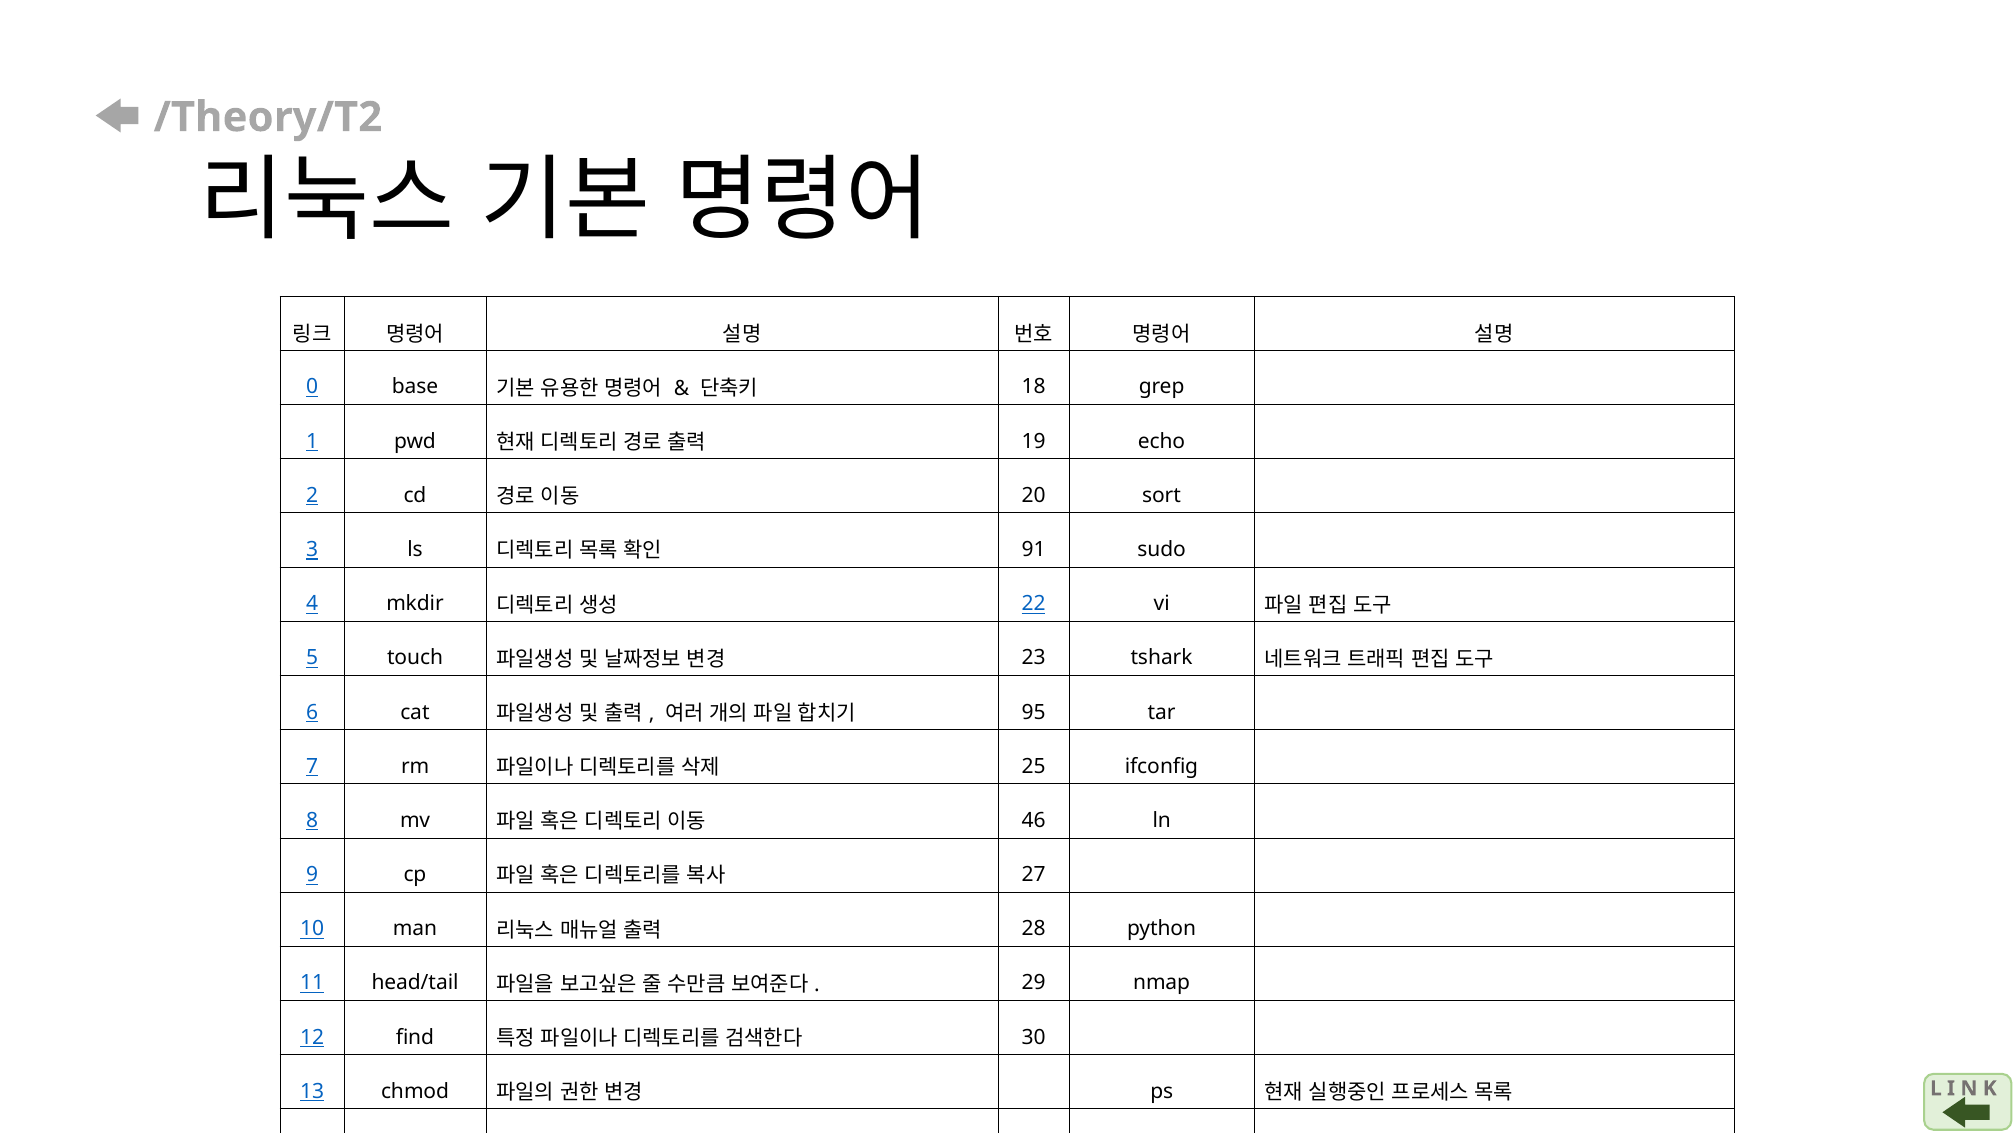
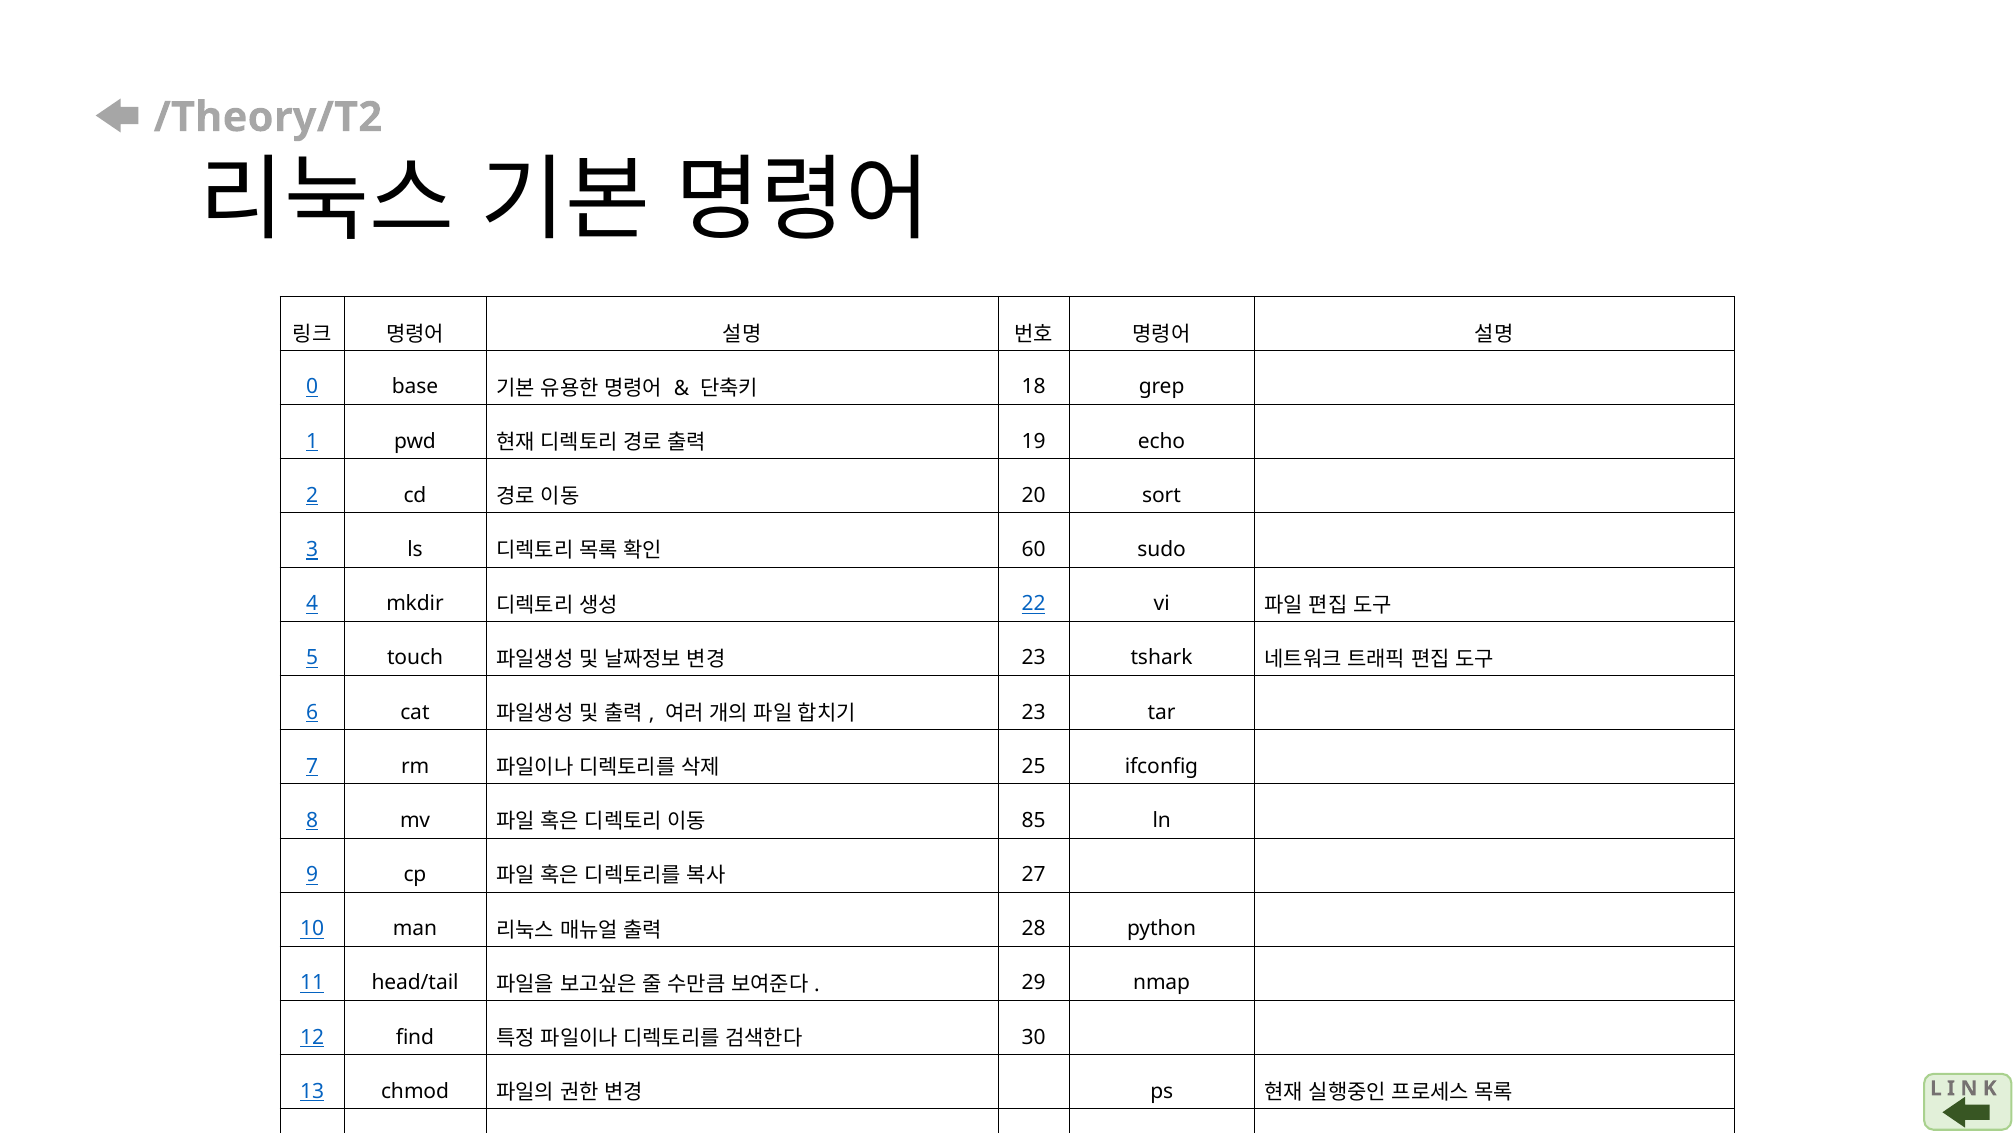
91: 91 -> 60
95 at (1034, 712): 95 -> 23
46: 46 -> 85
